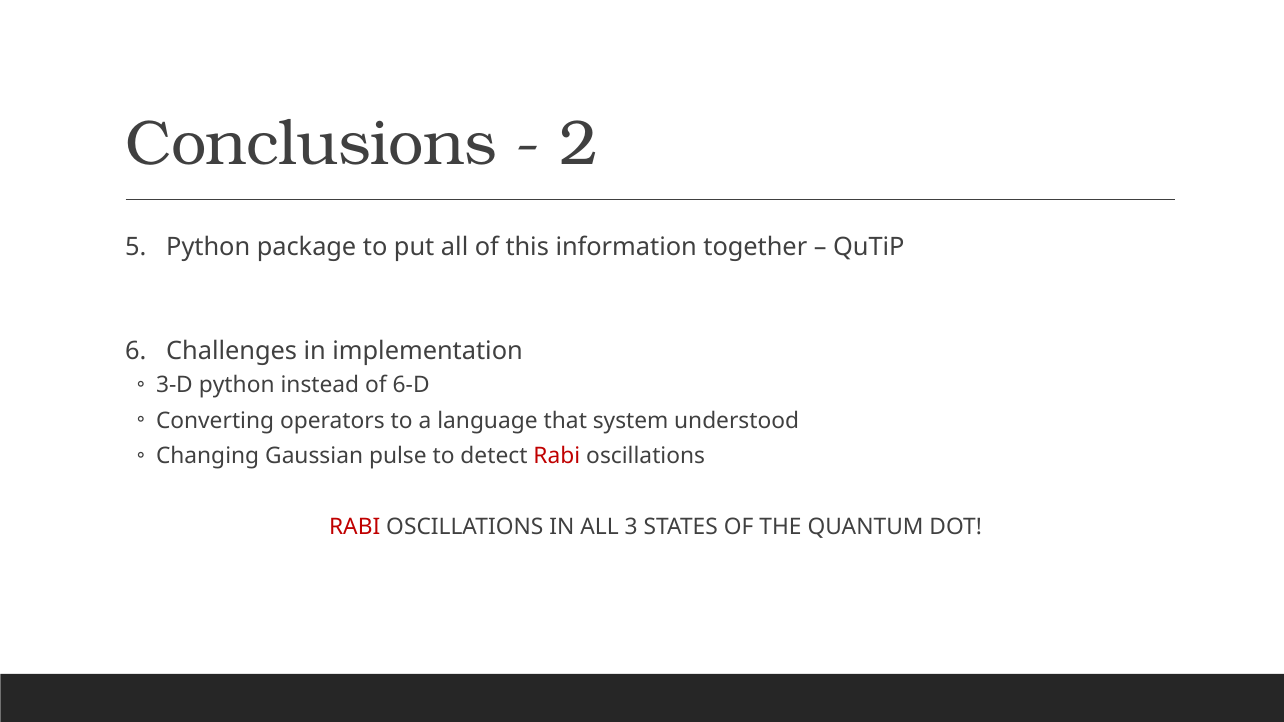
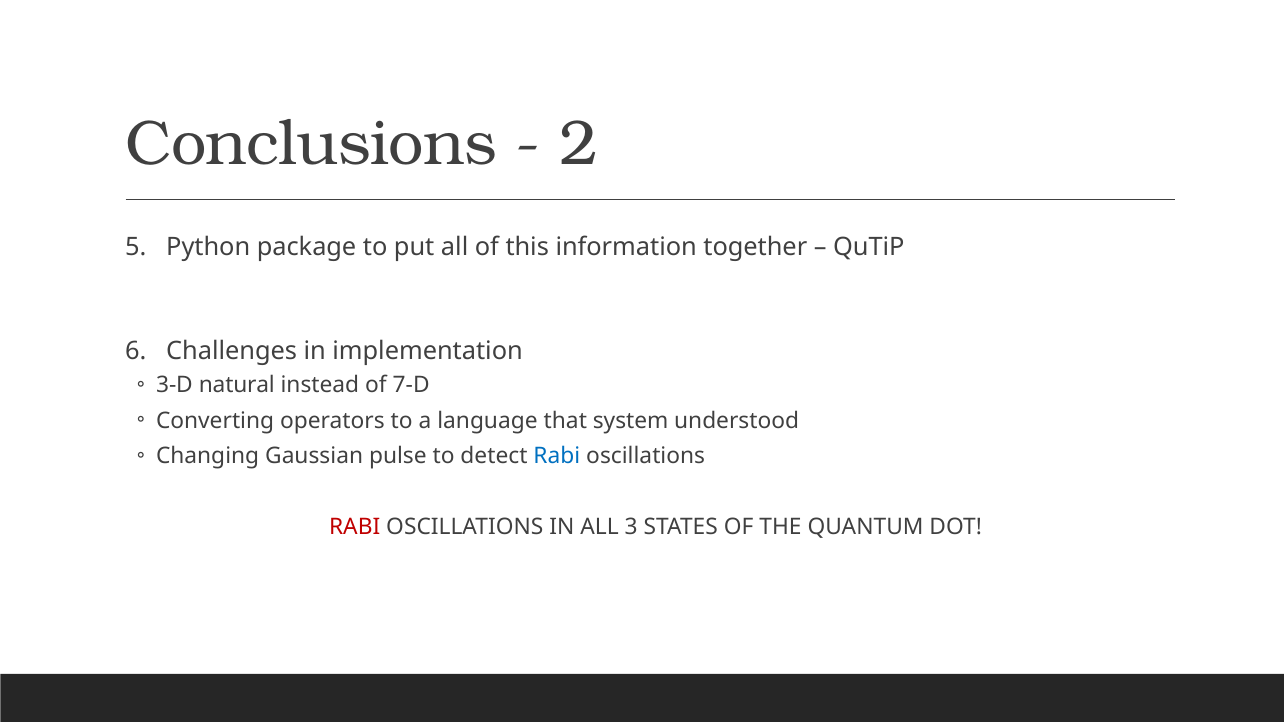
3-D python: python -> natural
6-D: 6-D -> 7-D
Rabi at (557, 456) colour: red -> blue
